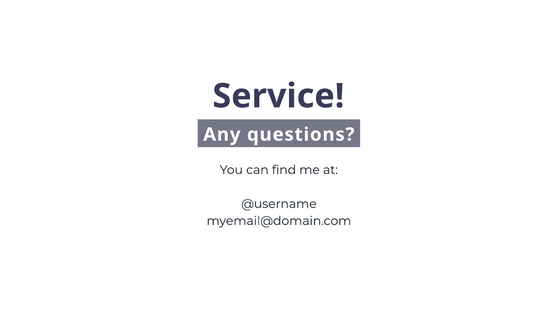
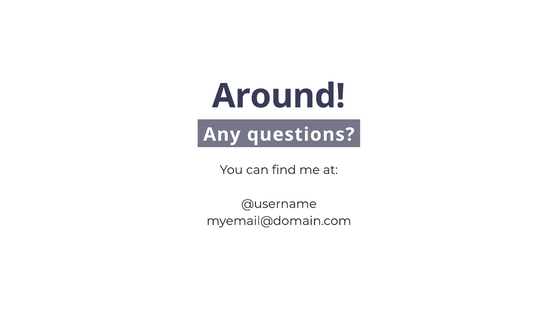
Service: Service -> Around
